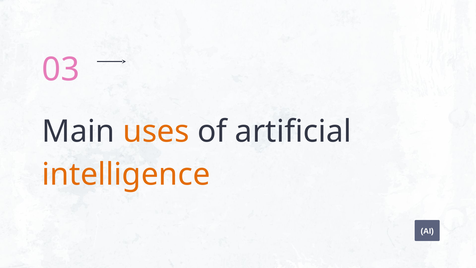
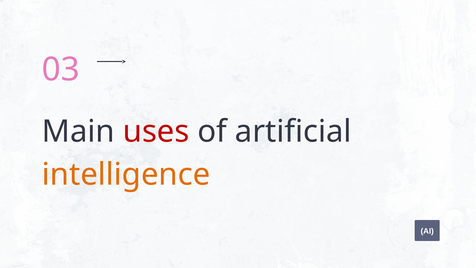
uses colour: orange -> red
